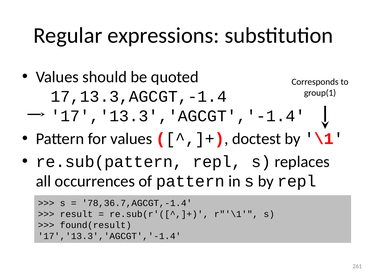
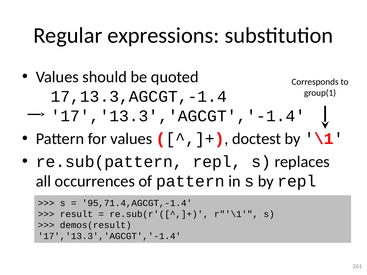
78,36.7,AGCGT,-1.4: 78,36.7,AGCGT,-1.4 -> 95,71.4,AGCGT,-1.4
found(result: found(result -> demos(result
